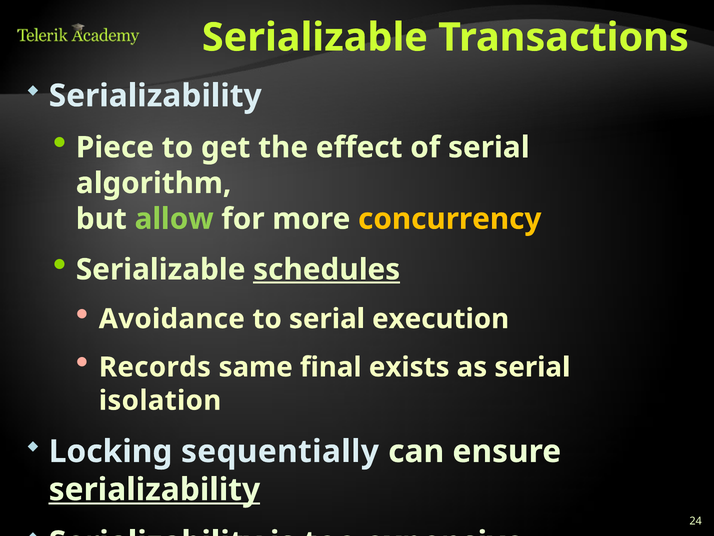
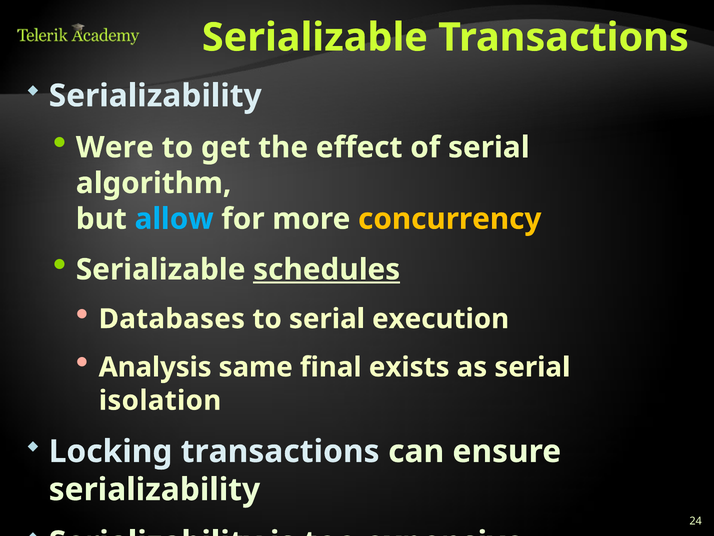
Piece: Piece -> Were
allow colour: light green -> light blue
Avoidance: Avoidance -> Databases
Records: Records -> Analysis
Locking sequentially: sequentially -> transactions
serializability at (154, 489) underline: present -> none
